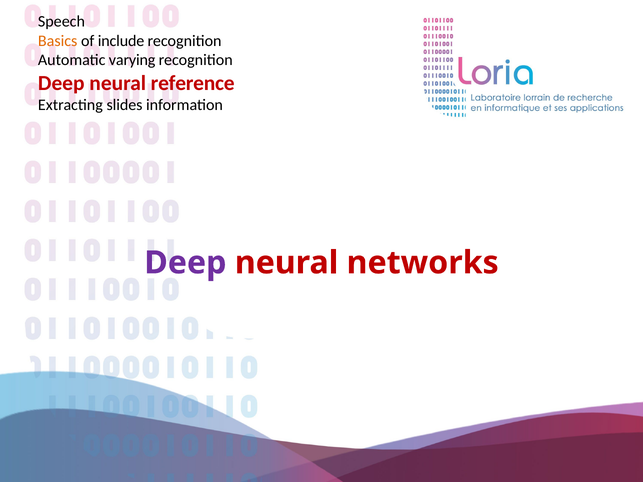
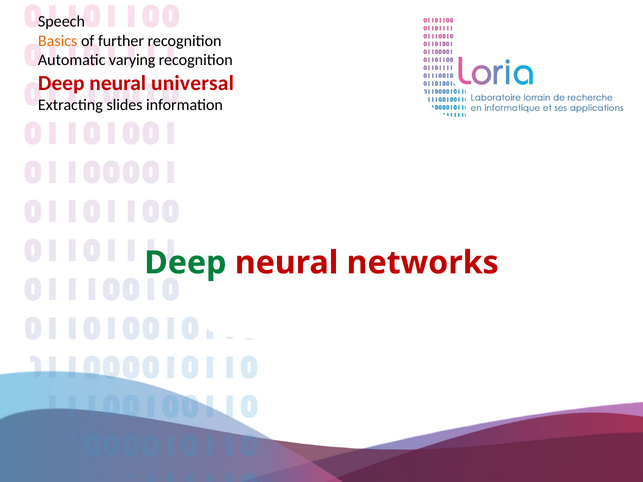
include: include -> further
reference: reference -> universal
Deep at (185, 263) colour: purple -> green
